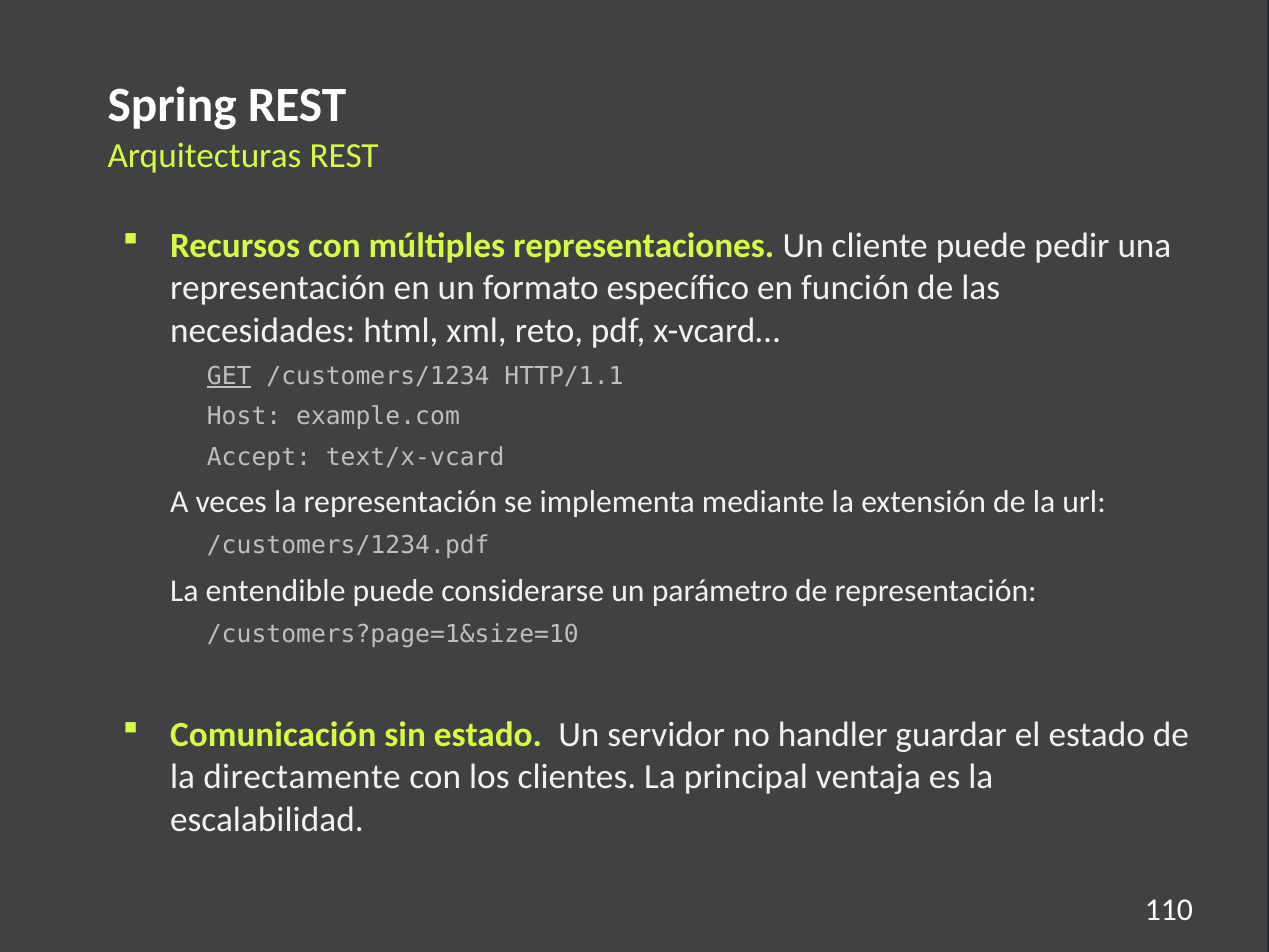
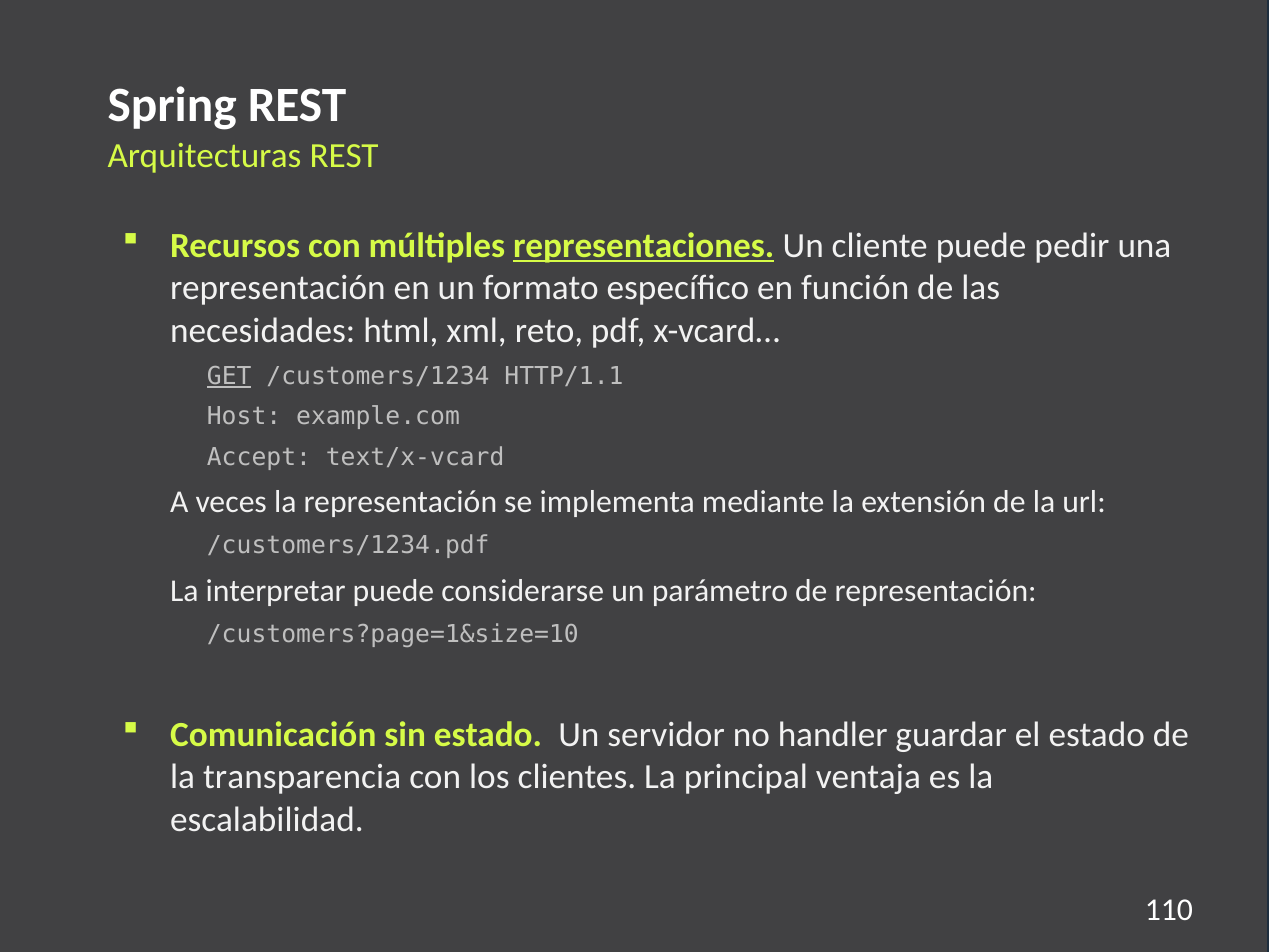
representaciones underline: none -> present
entendible: entendible -> interpretar
directamente: directamente -> transparencia
